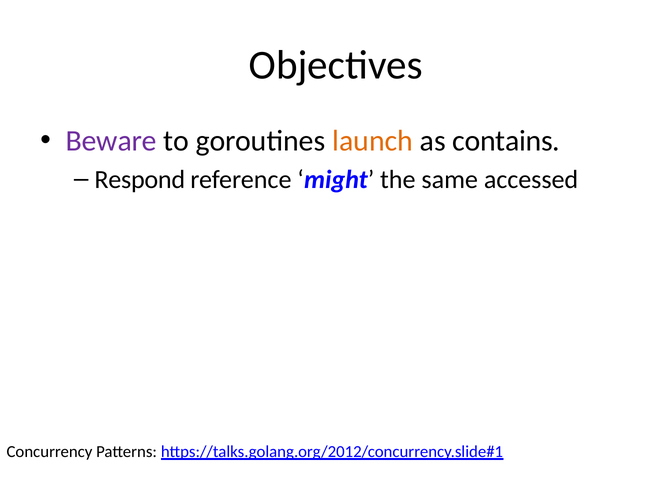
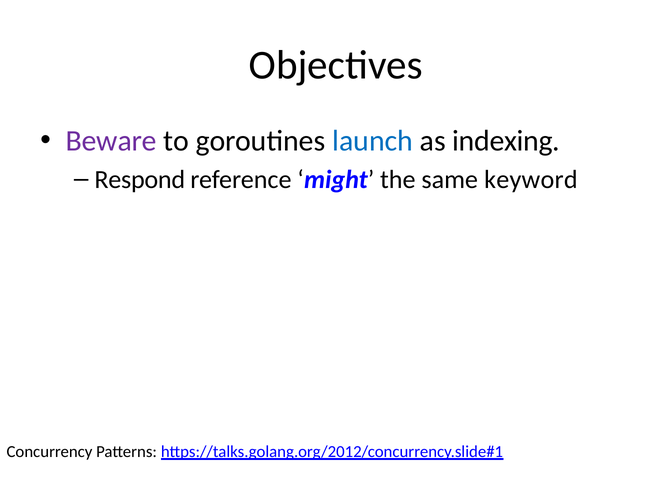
launch colour: orange -> blue
contains: contains -> indexing
accessed: accessed -> keyword
